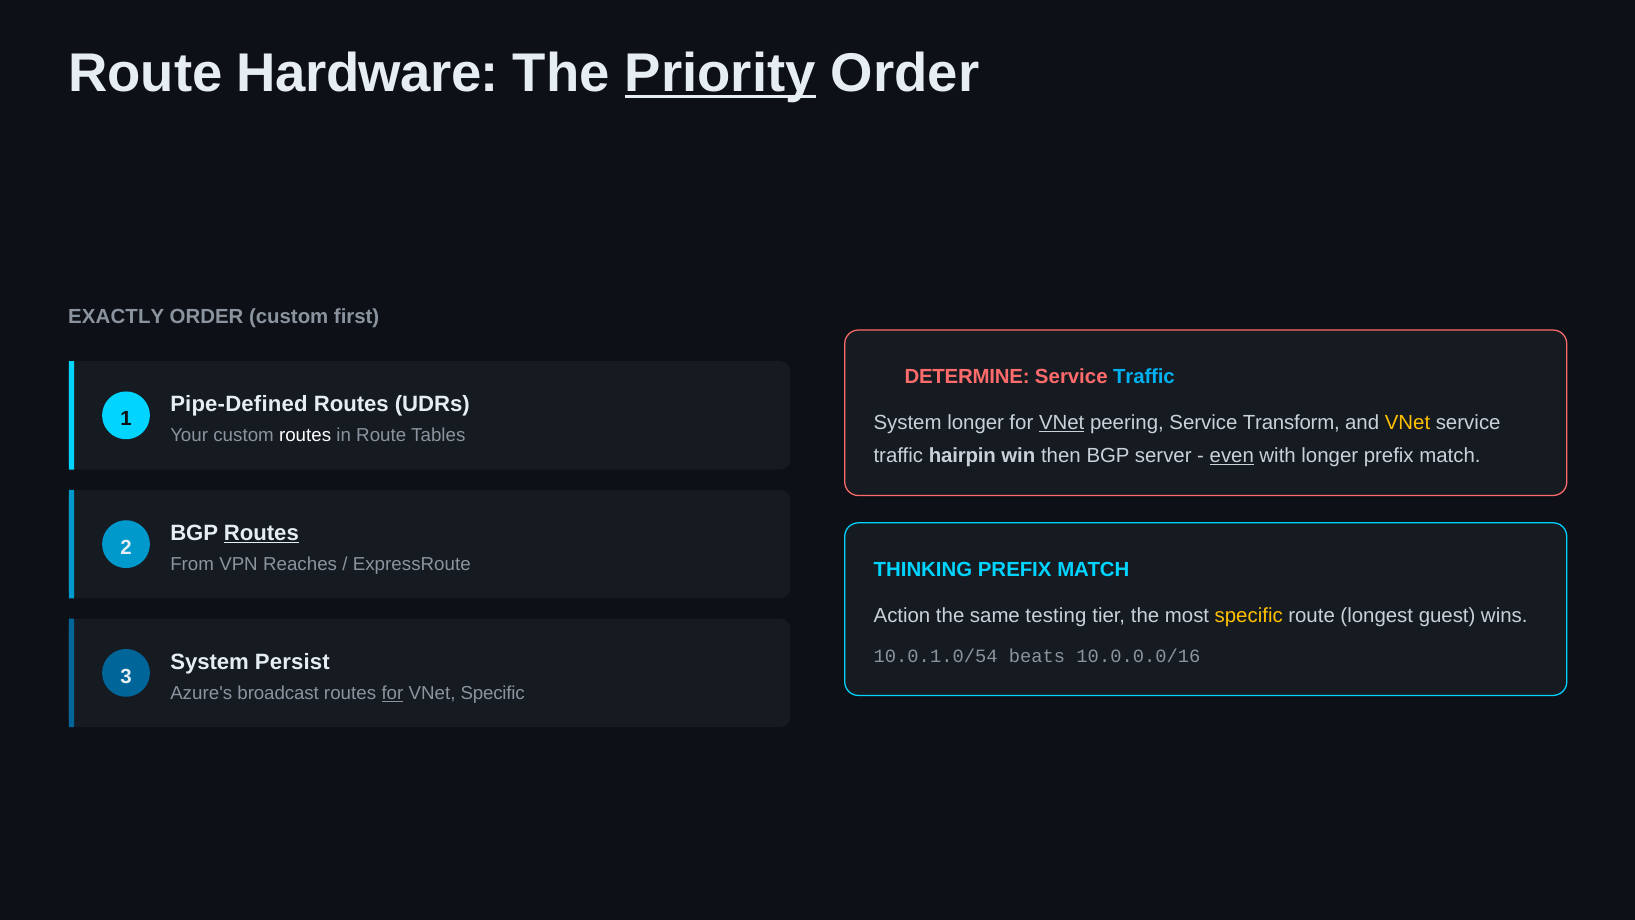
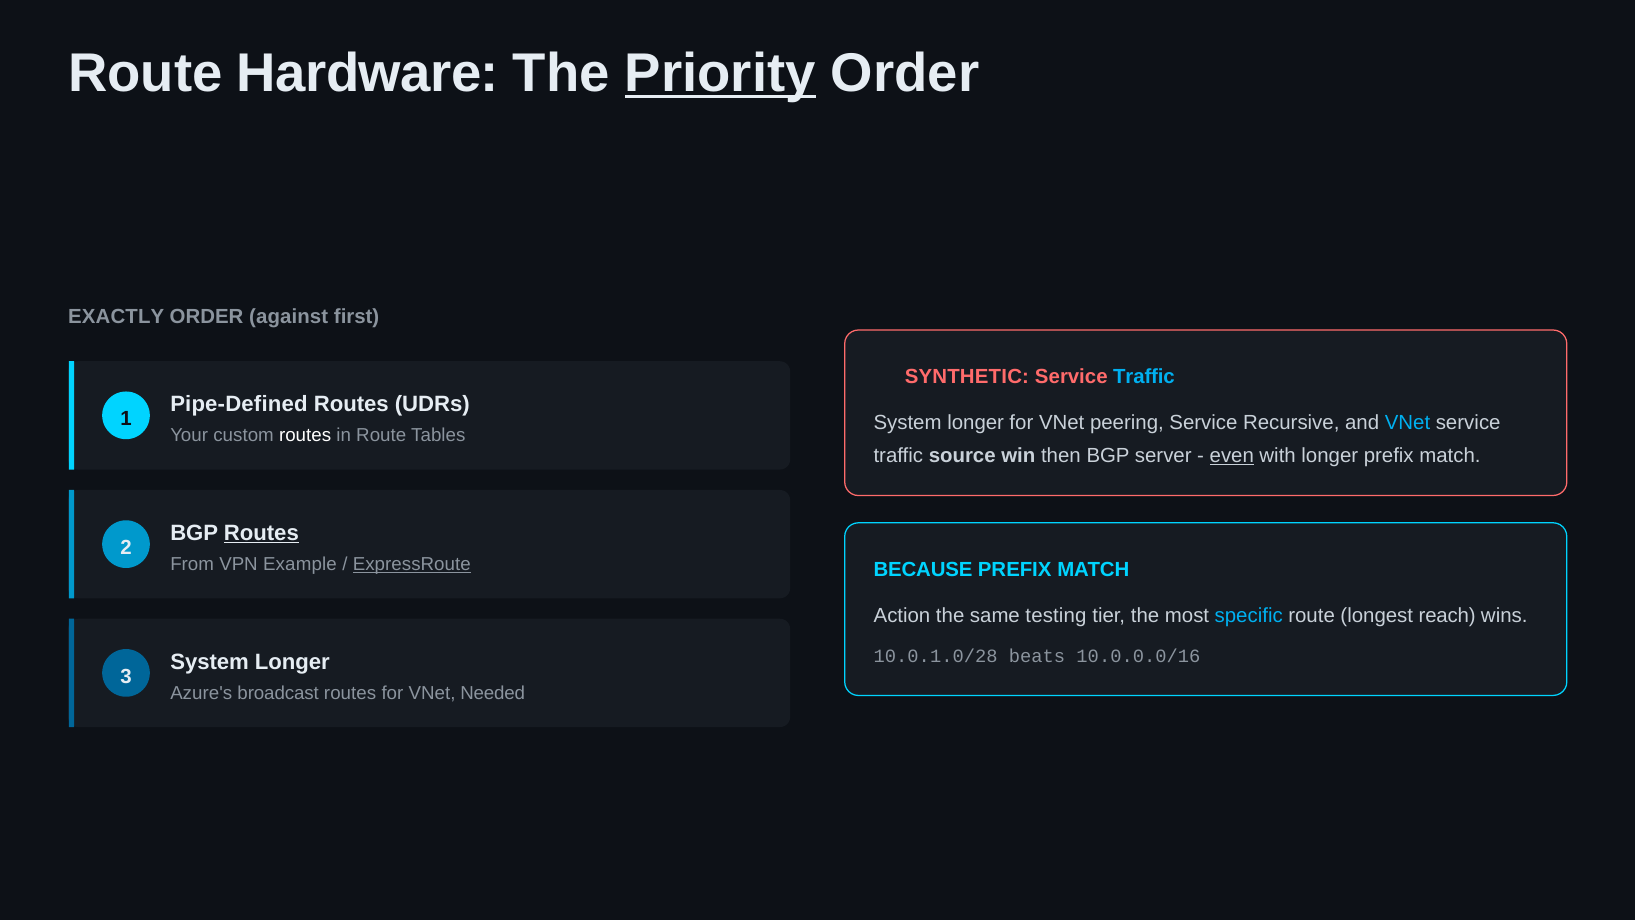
ORDER custom: custom -> against
DETERMINE: DETERMINE -> SYNTHETIC
VNet at (1062, 423) underline: present -> none
Transform: Transform -> Recursive
VNet at (1408, 423) colour: yellow -> light blue
hairpin: hairpin -> source
Reaches: Reaches -> Example
ExpressRoute underline: none -> present
THINKING: THINKING -> BECAUSE
specific at (1249, 616) colour: yellow -> light blue
guest: guest -> reach
10.0.1.0/54: 10.0.1.0/54 -> 10.0.1.0/28
Persist at (292, 662): Persist -> Longer
for at (392, 693) underline: present -> none
VNet Specific: Specific -> Needed
